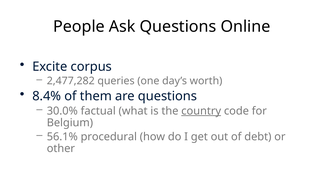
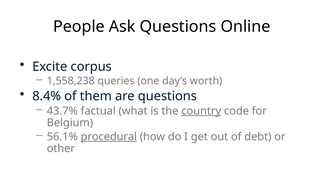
2,477,282: 2,477,282 -> 1,558,238
30.0%: 30.0% -> 43.7%
procedural underline: none -> present
